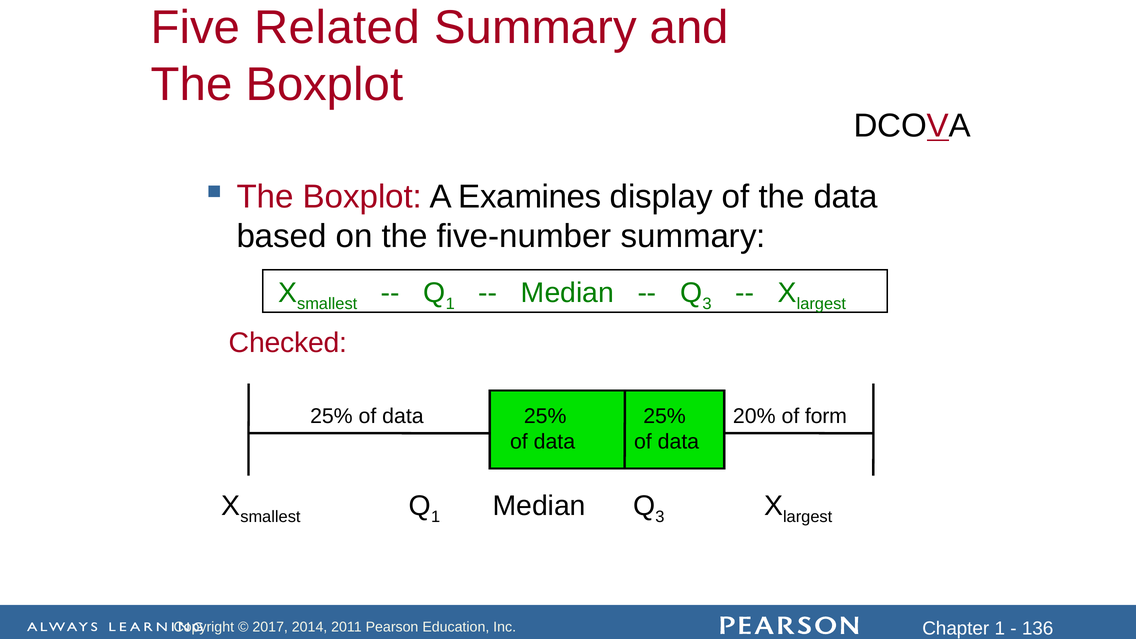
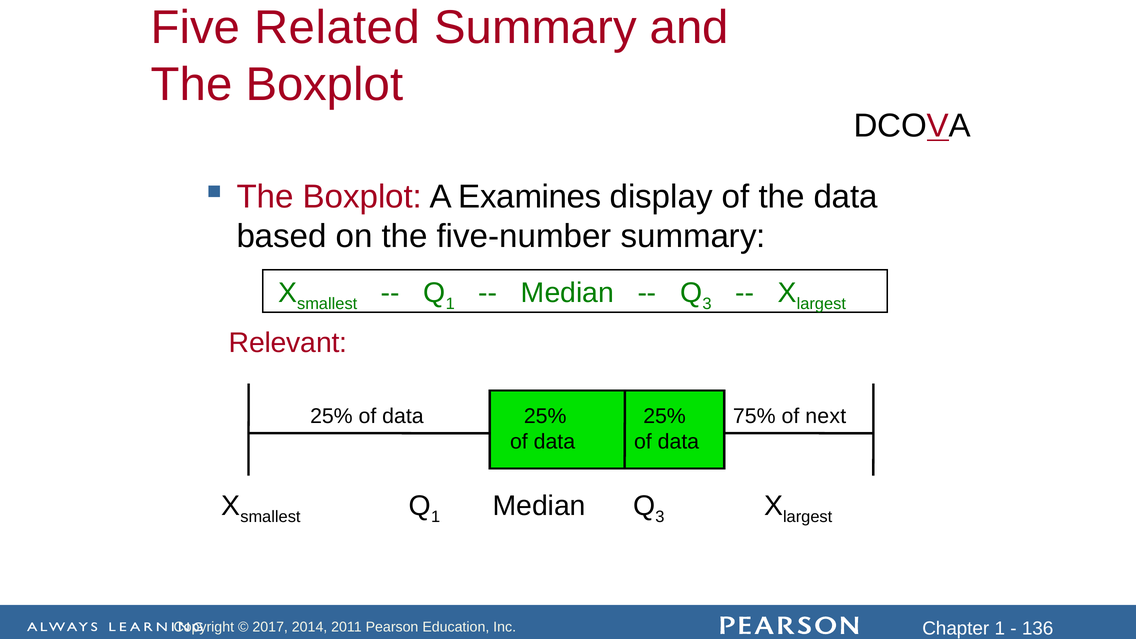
Checked: Checked -> Relevant
20%: 20% -> 75%
form: form -> next
